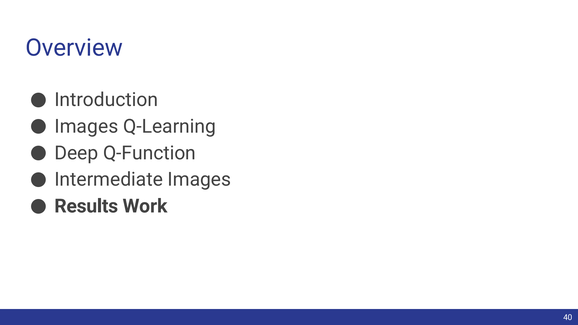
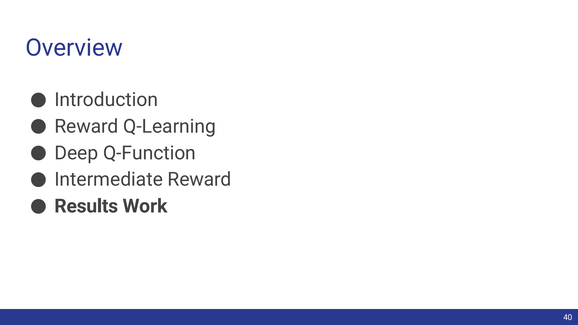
Images at (86, 126): Images -> Reward
Intermediate Images: Images -> Reward
